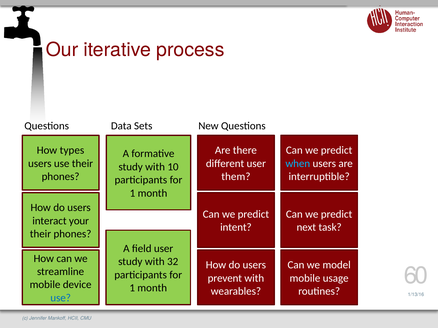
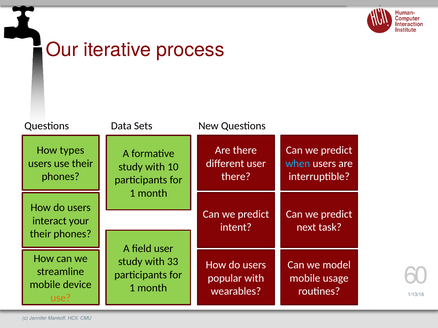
them at (236, 177): them -> there
32: 32 -> 33
prevent: prevent -> popular
use at (61, 298) colour: blue -> orange
